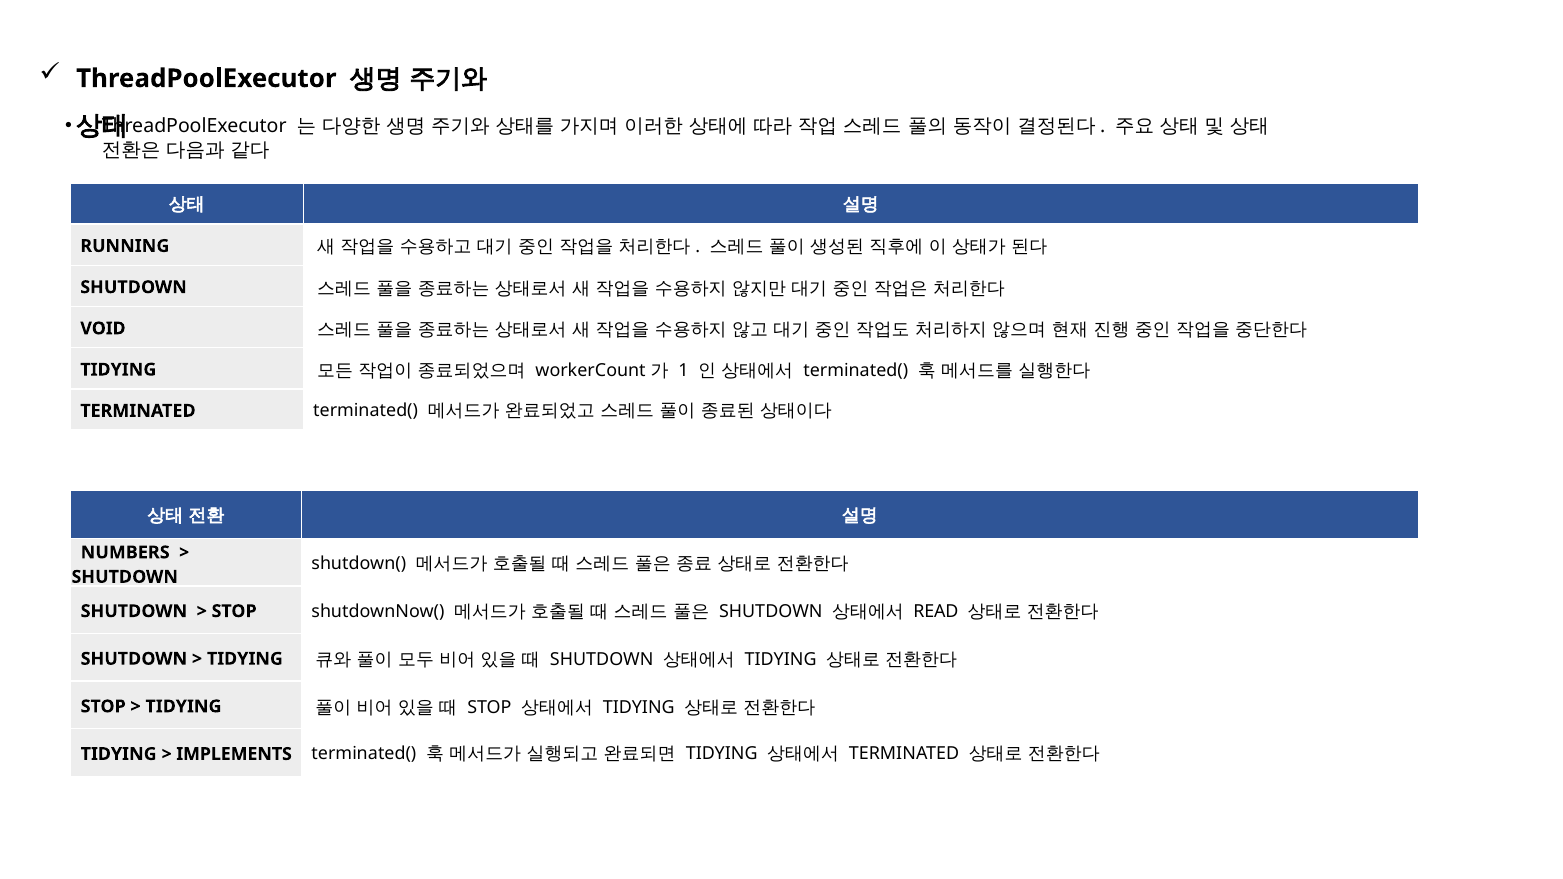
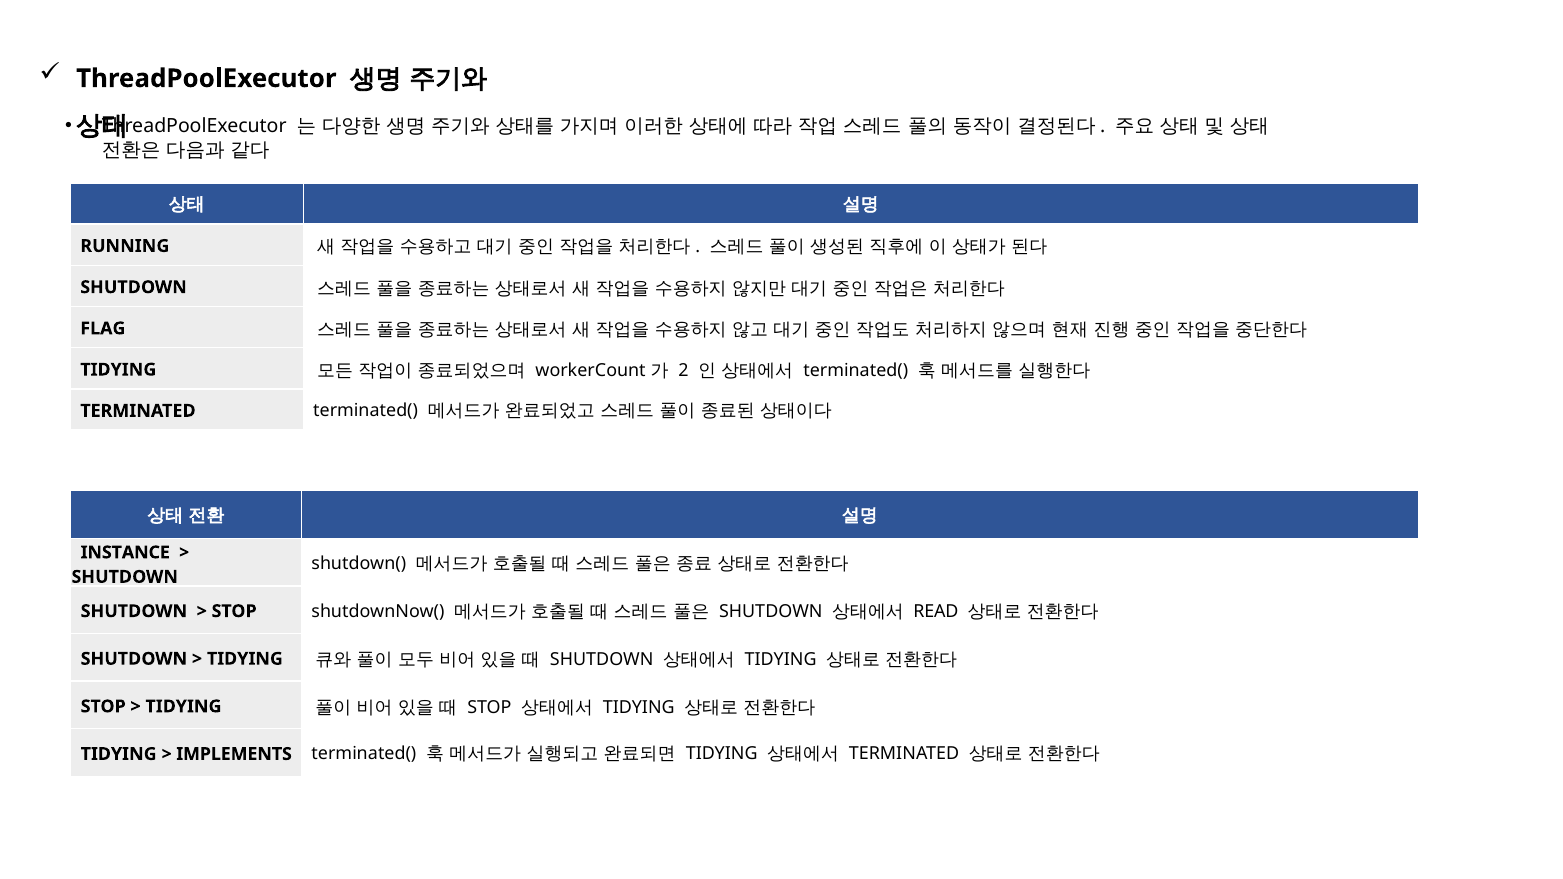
VOID: VOID -> FLAG
1: 1 -> 2
NUMBERS: NUMBERS -> INSTANCE
